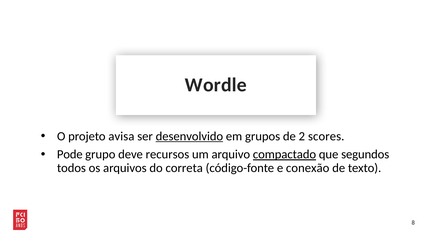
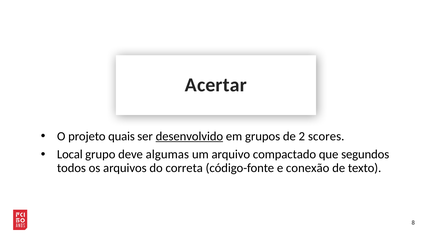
Wordle: Wordle -> Acertar
avisa: avisa -> quais
Pode: Pode -> Local
recursos: recursos -> algumas
compactado underline: present -> none
